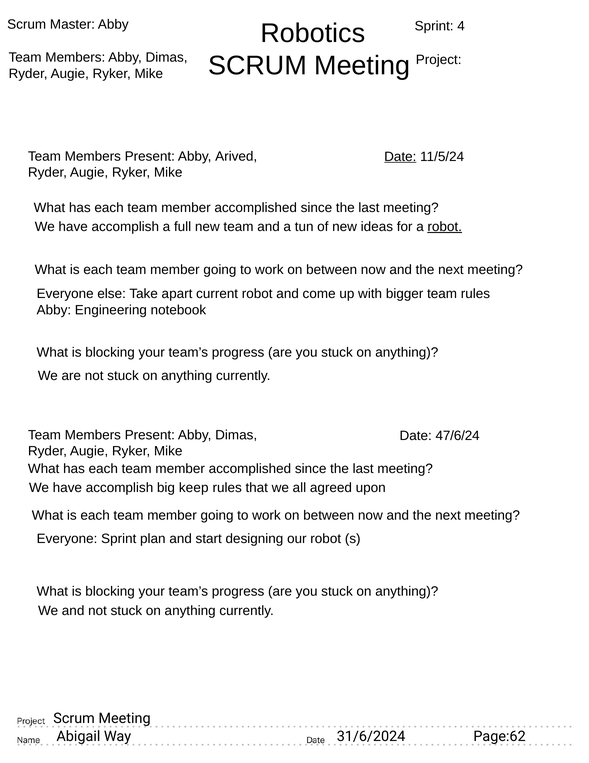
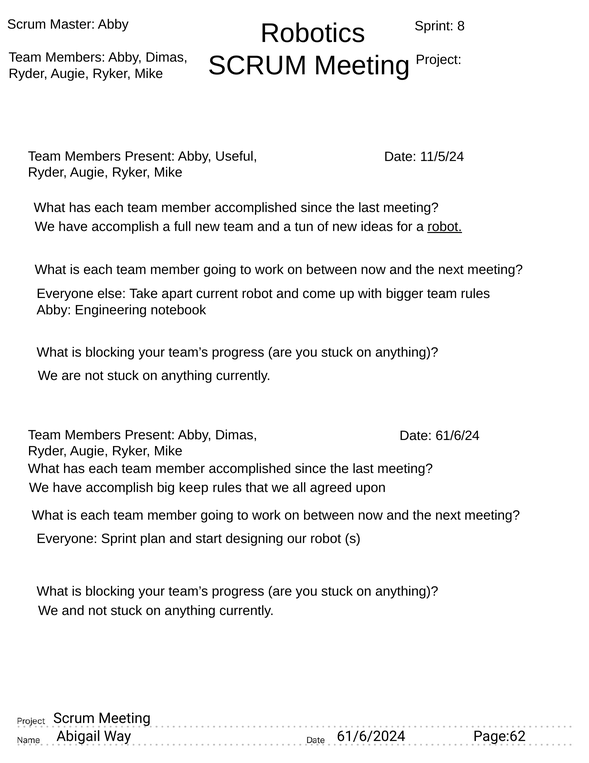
4: 4 -> 8
Arived: Arived -> Useful
Date at (400, 156) underline: present -> none
47/6/24: 47/6/24 -> 61/6/24
31/6/2024: 31/6/2024 -> 61/6/2024
